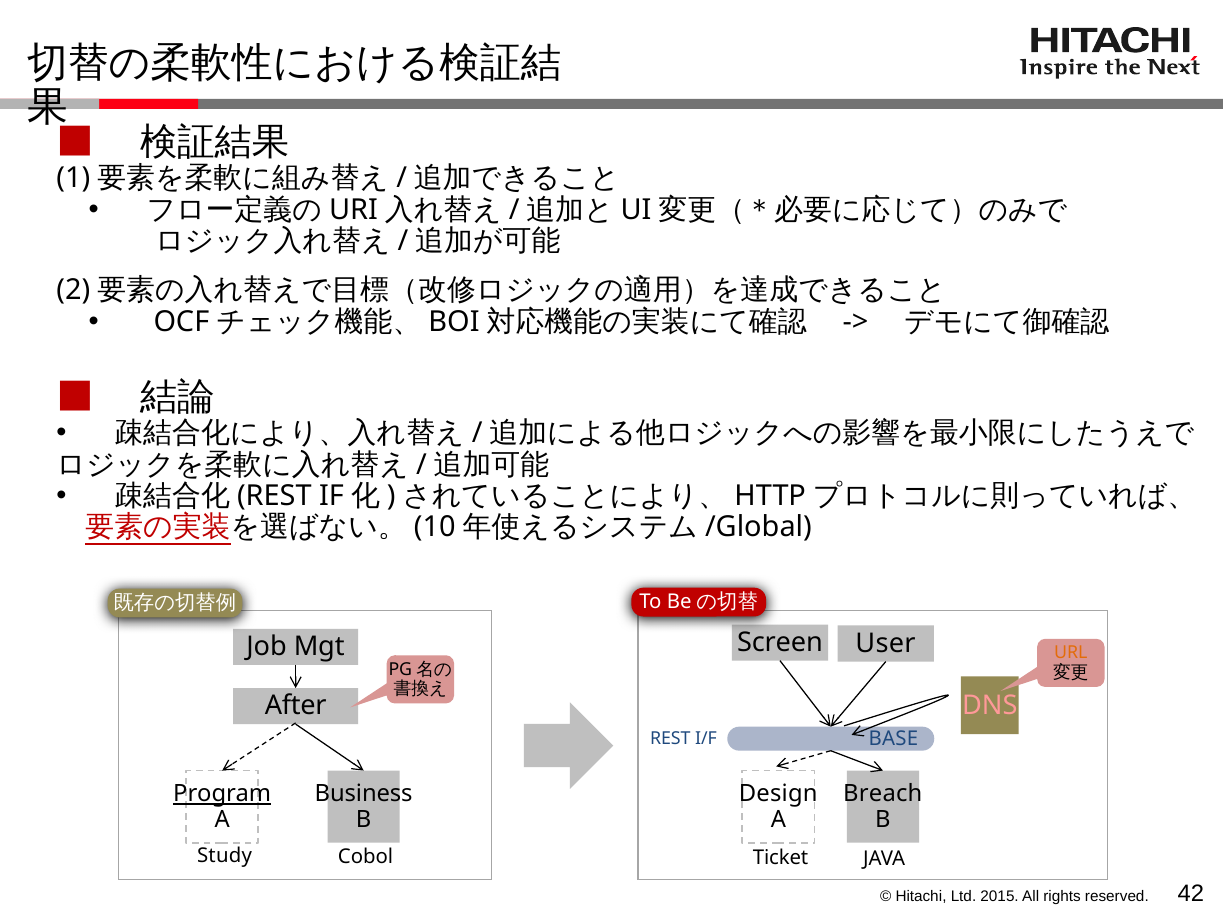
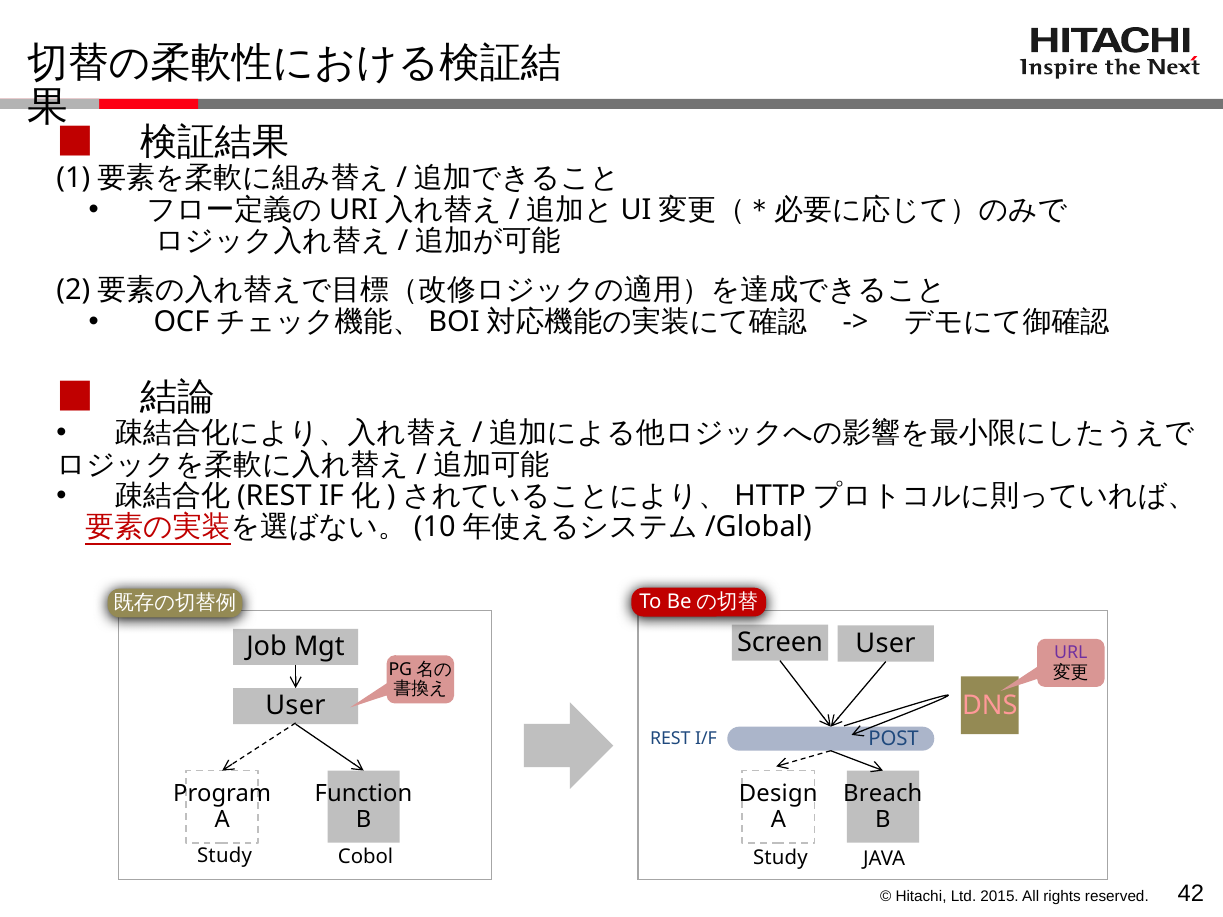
URL colour: orange -> purple
After at (296, 706): After -> User
BASE: BASE -> POST
Program underline: present -> none
Business: Business -> Function
Cobol Ticket: Ticket -> Study
